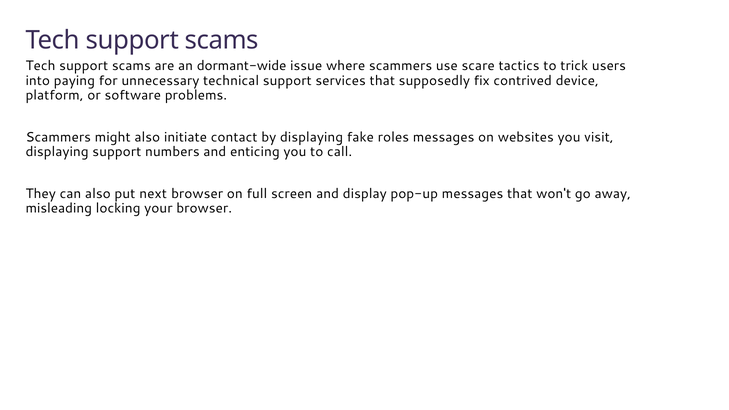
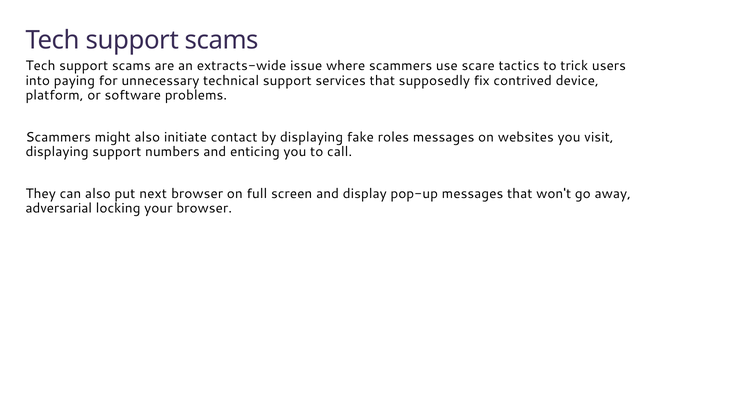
dormant-wide: dormant-wide -> extracts-wide
misleading: misleading -> adversarial
